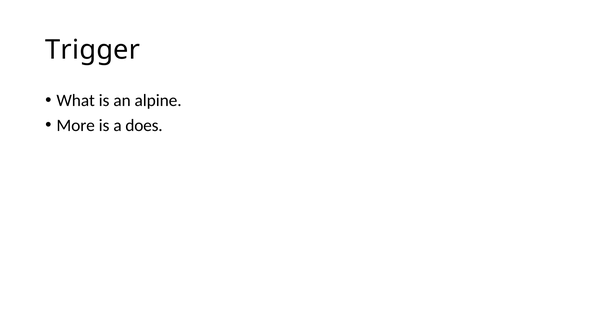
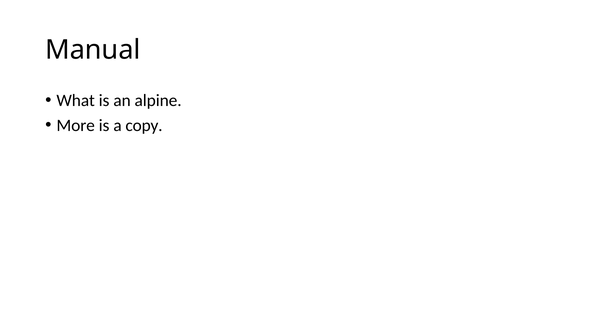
Trigger: Trigger -> Manual
does: does -> copy
